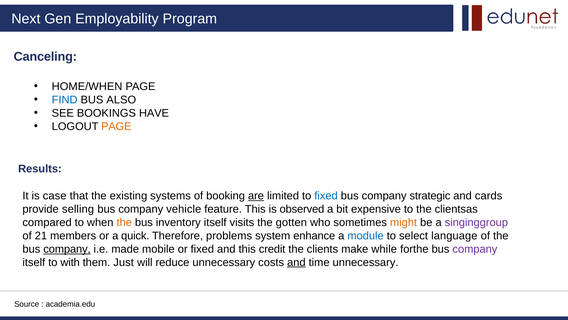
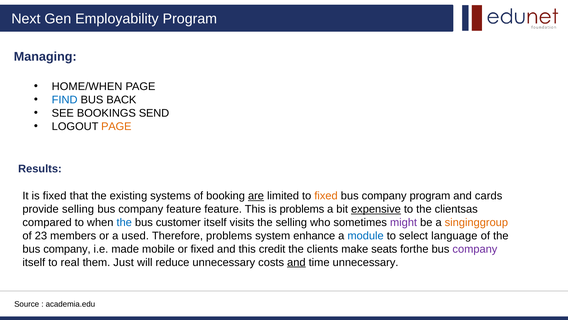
Canceling: Canceling -> Managing
ALSO: ALSO -> BACK
HAVE: HAVE -> SEND
is case: case -> fixed
fixed at (326, 196) colour: blue -> orange
company strategic: strategic -> program
company vehicle: vehicle -> feature
is observed: observed -> problems
expensive underline: none -> present
the at (124, 222) colour: orange -> blue
inventory: inventory -> customer
the gotten: gotten -> selling
might colour: orange -> purple
singinggroup colour: purple -> orange
21: 21 -> 23
quick: quick -> used
company at (67, 249) underline: present -> none
while: while -> seats
with: with -> real
